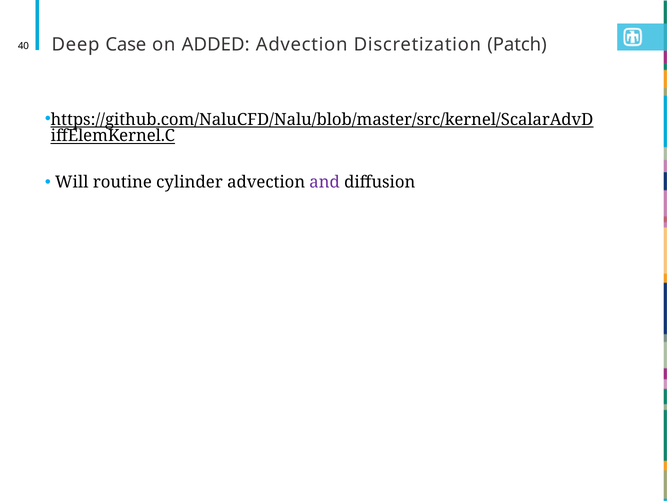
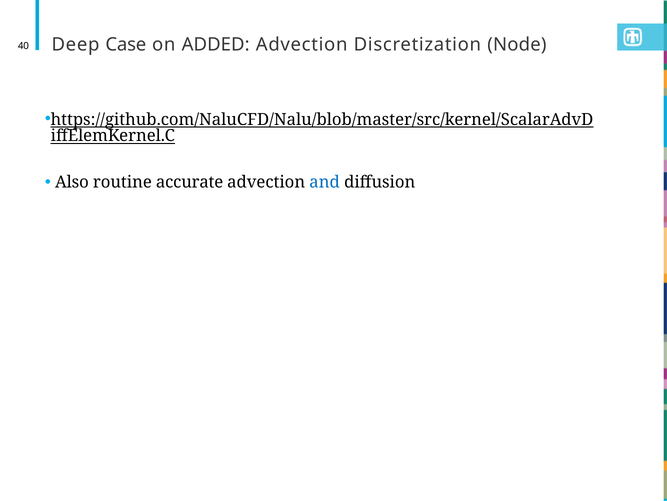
Patch: Patch -> Node
Will: Will -> Also
cylinder: cylinder -> accurate
and colour: purple -> blue
